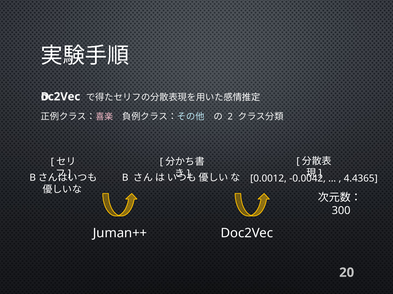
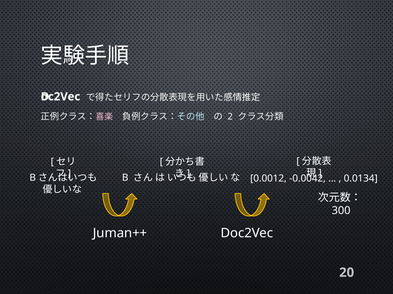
4.4365: 4.4365 -> 0.0134
